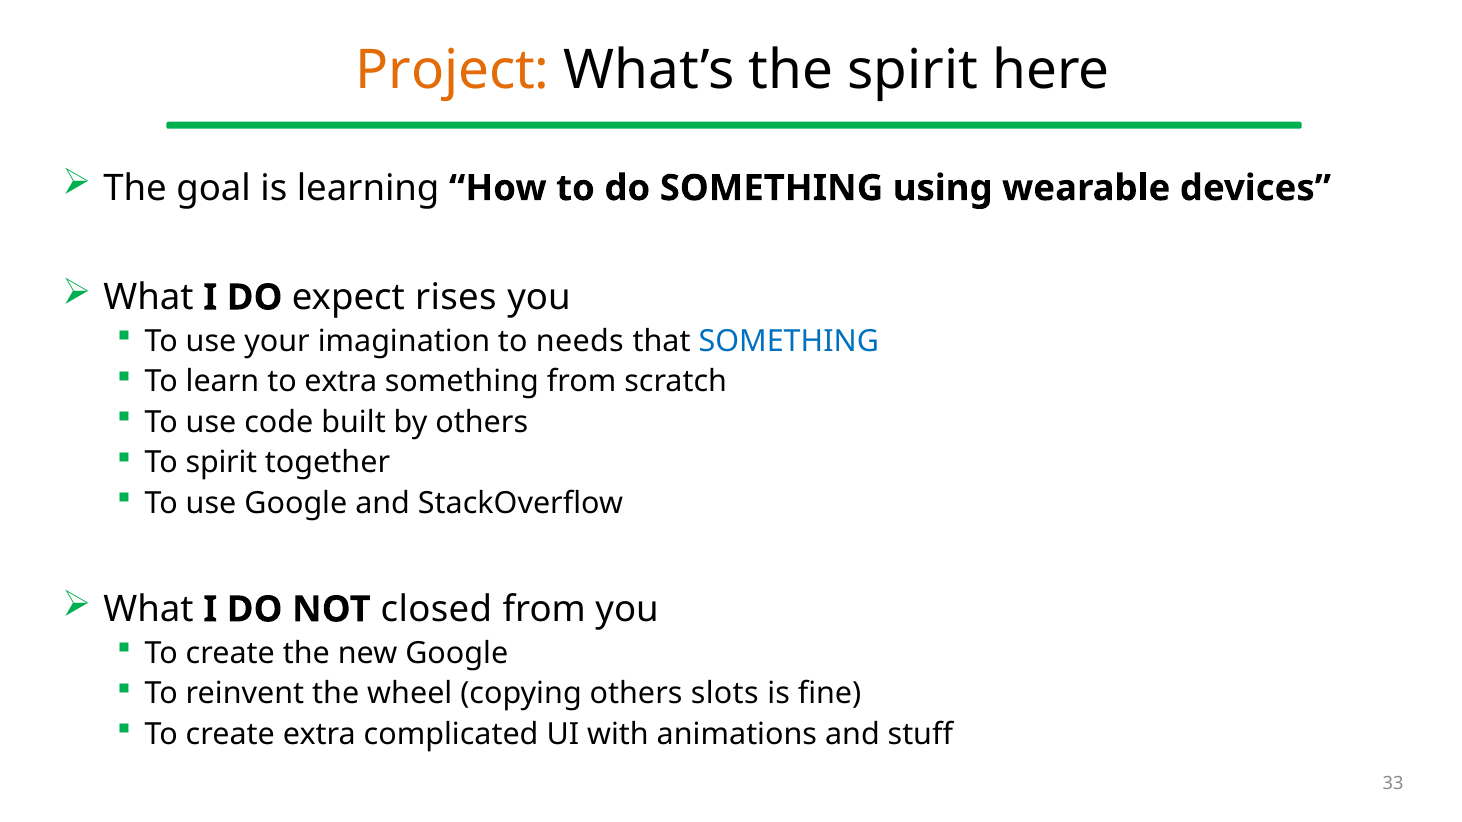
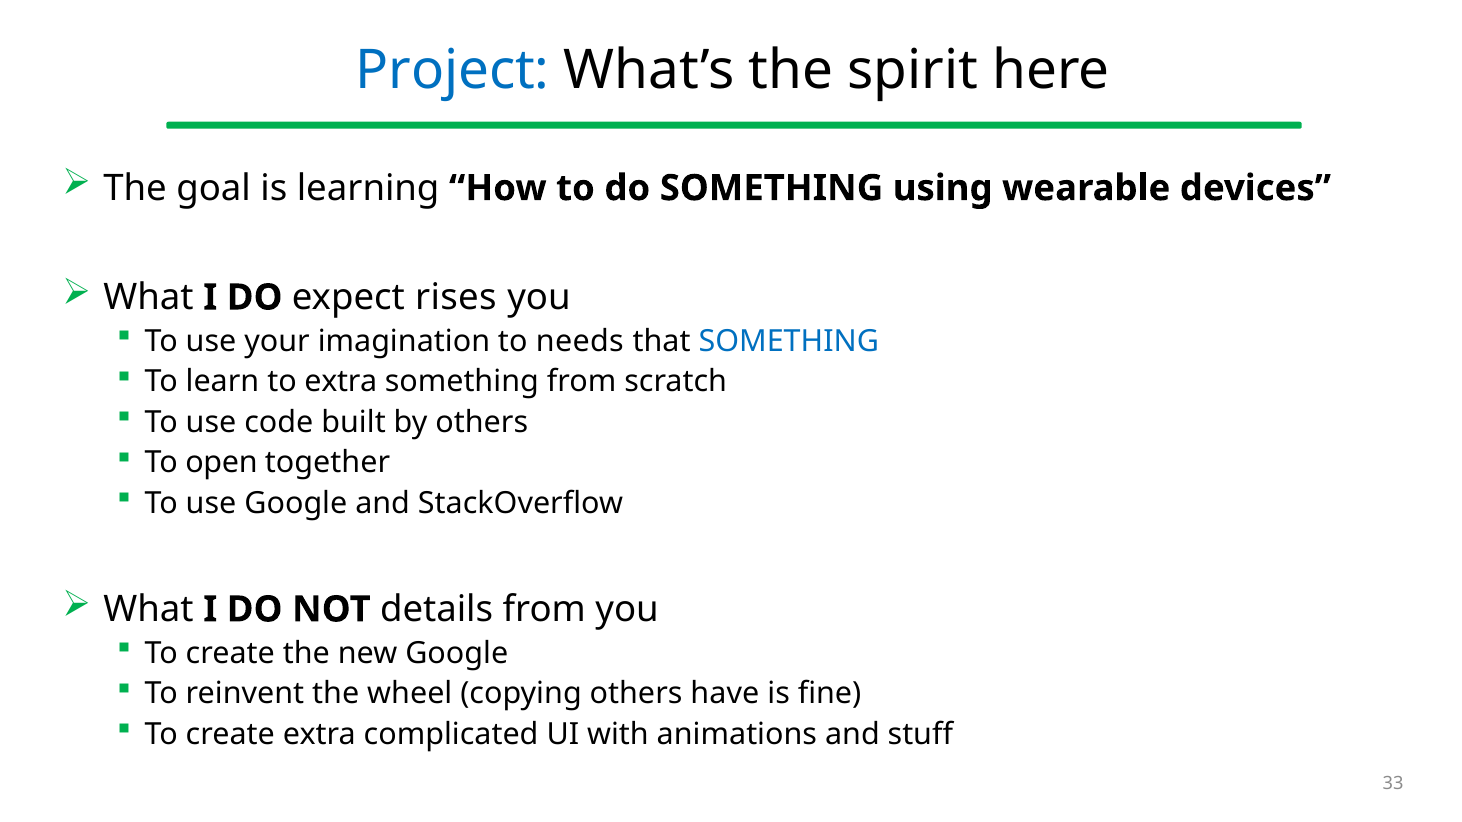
Project colour: orange -> blue
To spirit: spirit -> open
closed: closed -> details
slots: slots -> have
